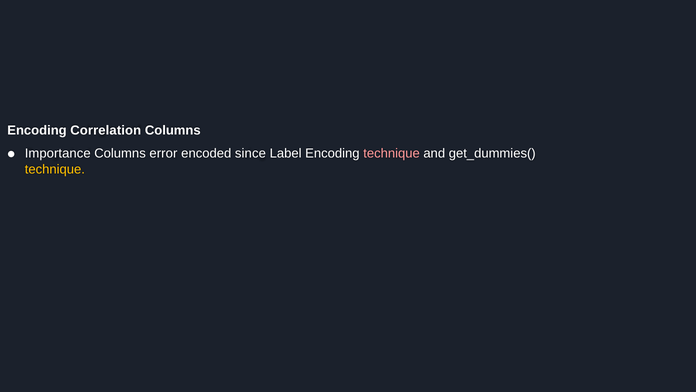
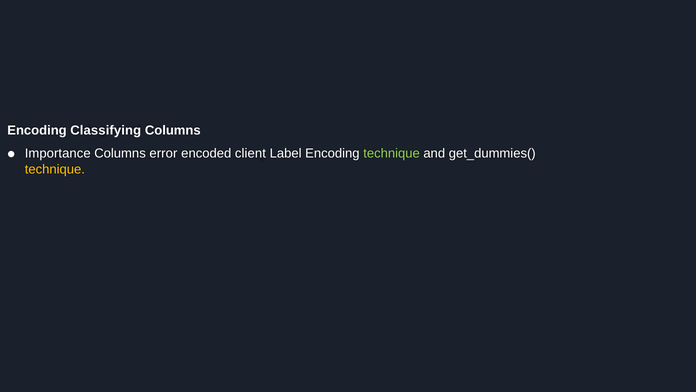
Correlation: Correlation -> Classifying
since: since -> client
technique at (392, 153) colour: pink -> light green
